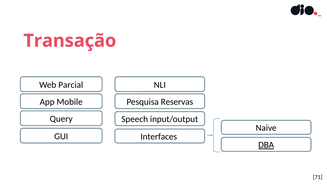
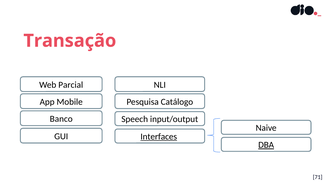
Reservas: Reservas -> Catálogo
Query: Query -> Banco
Interfaces underline: none -> present
